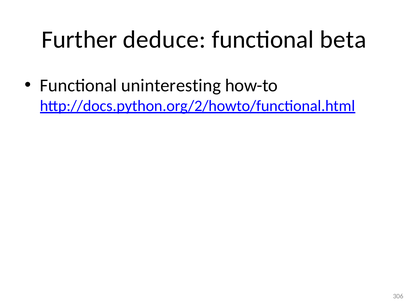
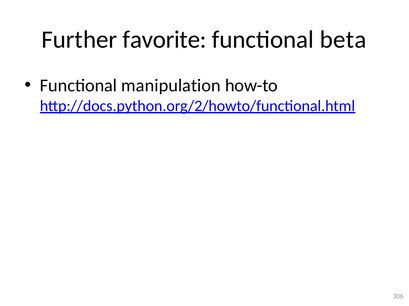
deduce: deduce -> favorite
uninteresting: uninteresting -> manipulation
